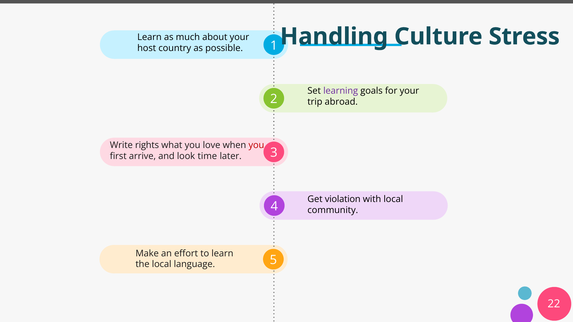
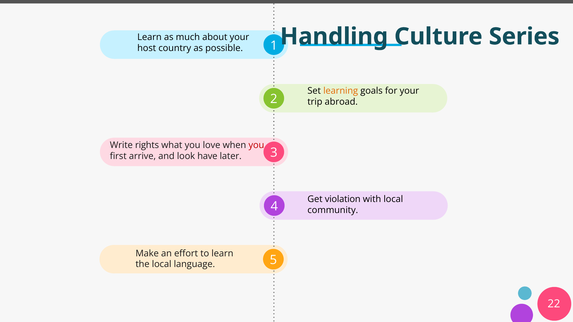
Stress: Stress -> Series
learning colour: purple -> orange
time: time -> have
